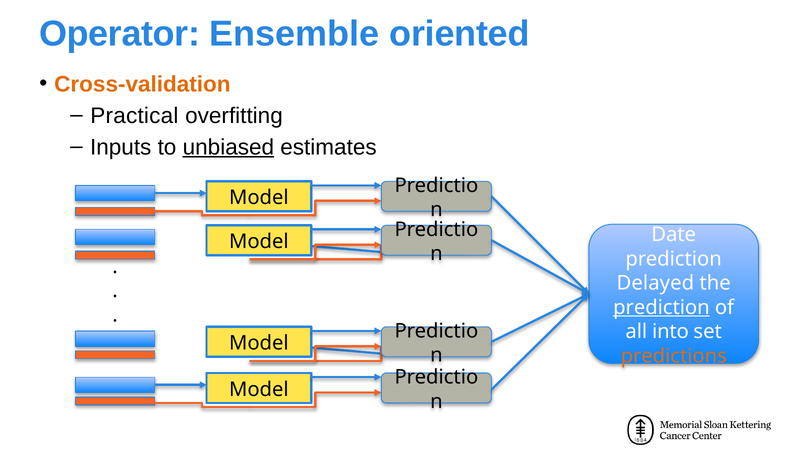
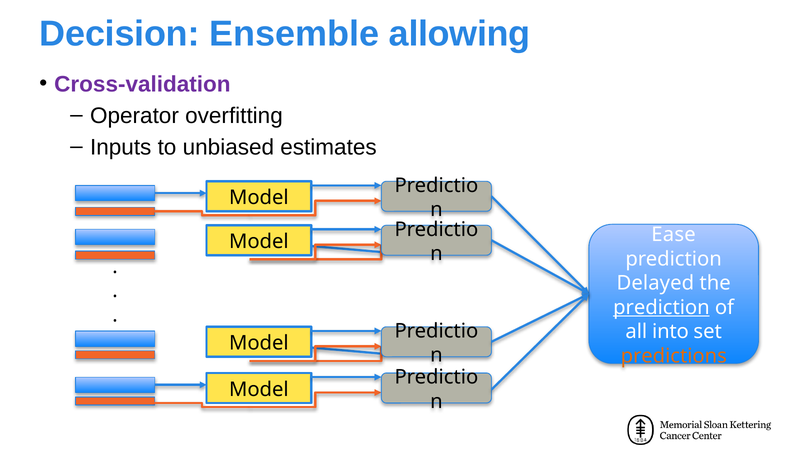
Operator: Operator -> Decision
oriented: oriented -> allowing
Cross-validation colour: orange -> purple
Practical: Practical -> Operator
unbiased underline: present -> none
Date: Date -> Ease
